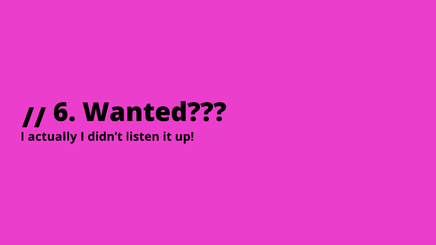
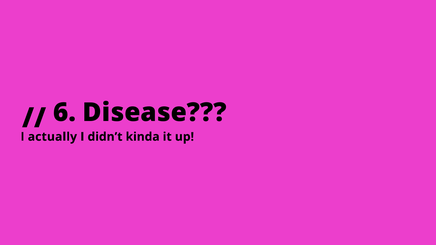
Wanted: Wanted -> Disease
listen: listen -> kinda
